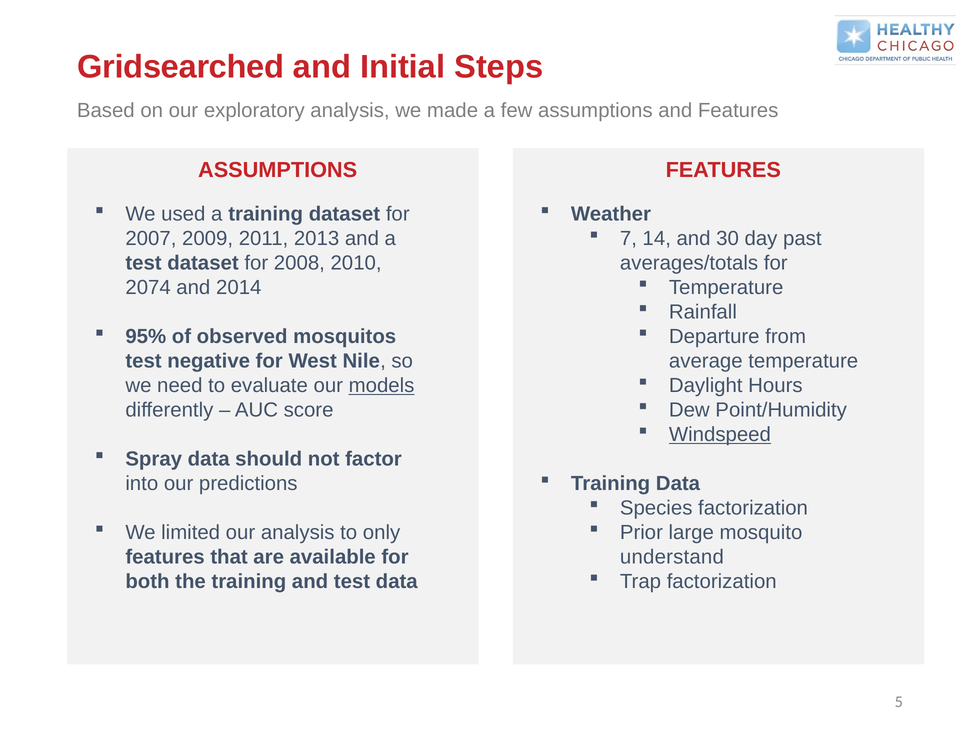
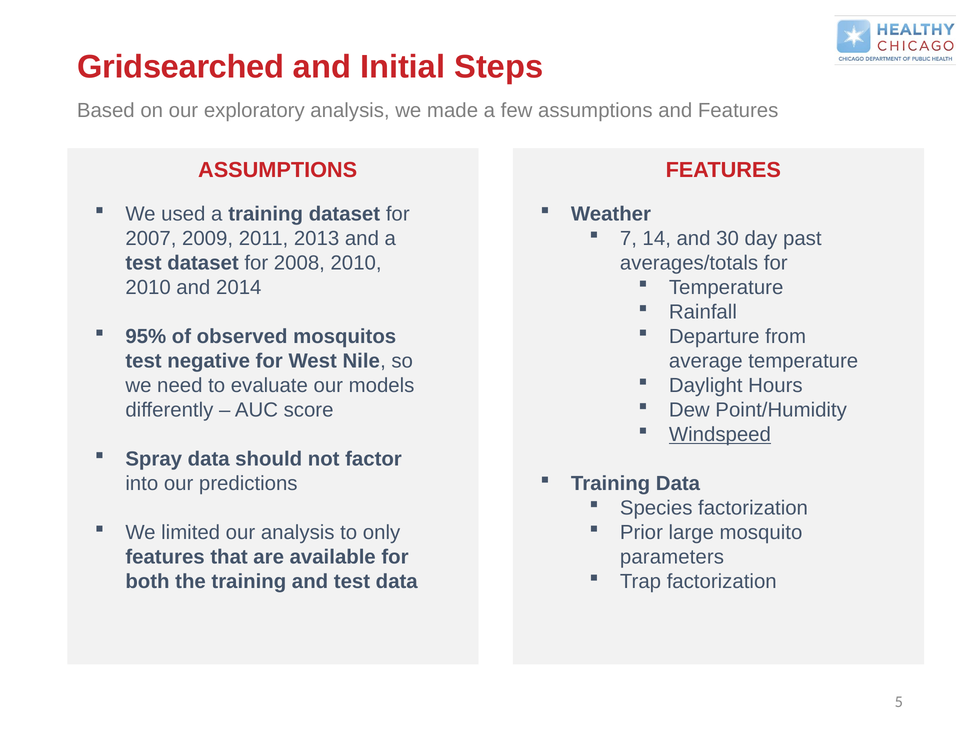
2074 at (148, 288): 2074 -> 2010
models underline: present -> none
understand: understand -> parameters
